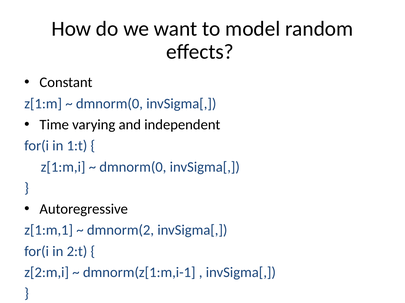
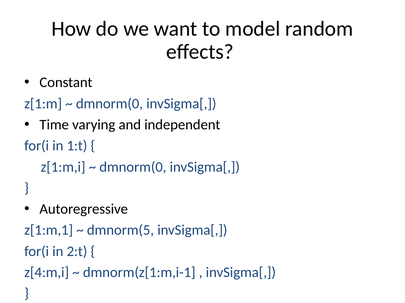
dmnorm(2: dmnorm(2 -> dmnorm(5
z[2:m,i: z[2:m,i -> z[4:m,i
